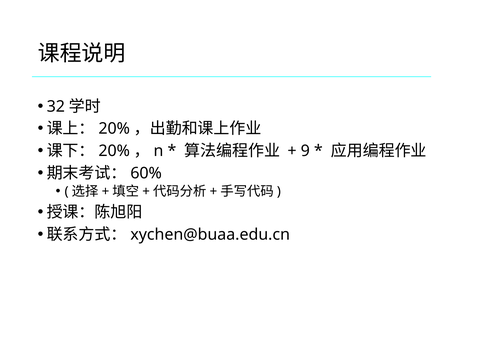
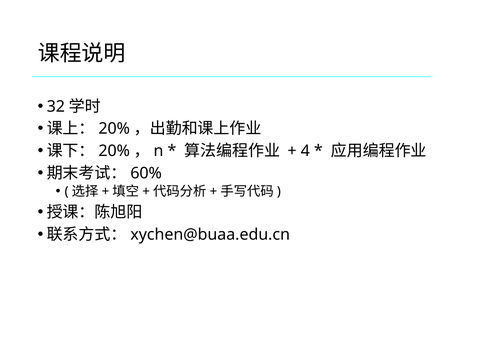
9: 9 -> 4
